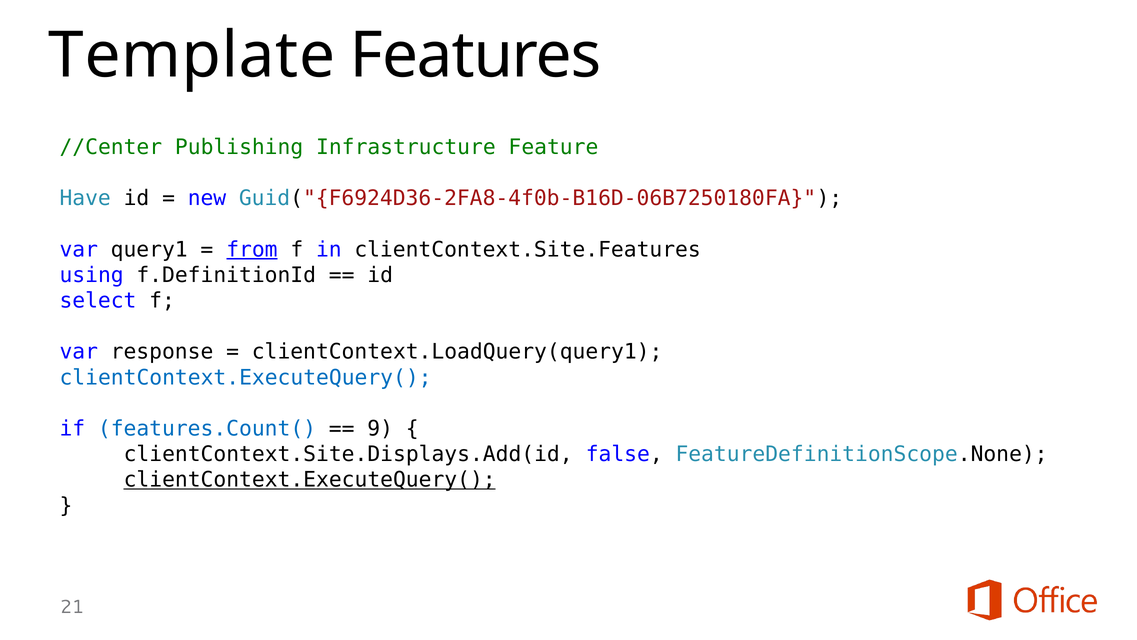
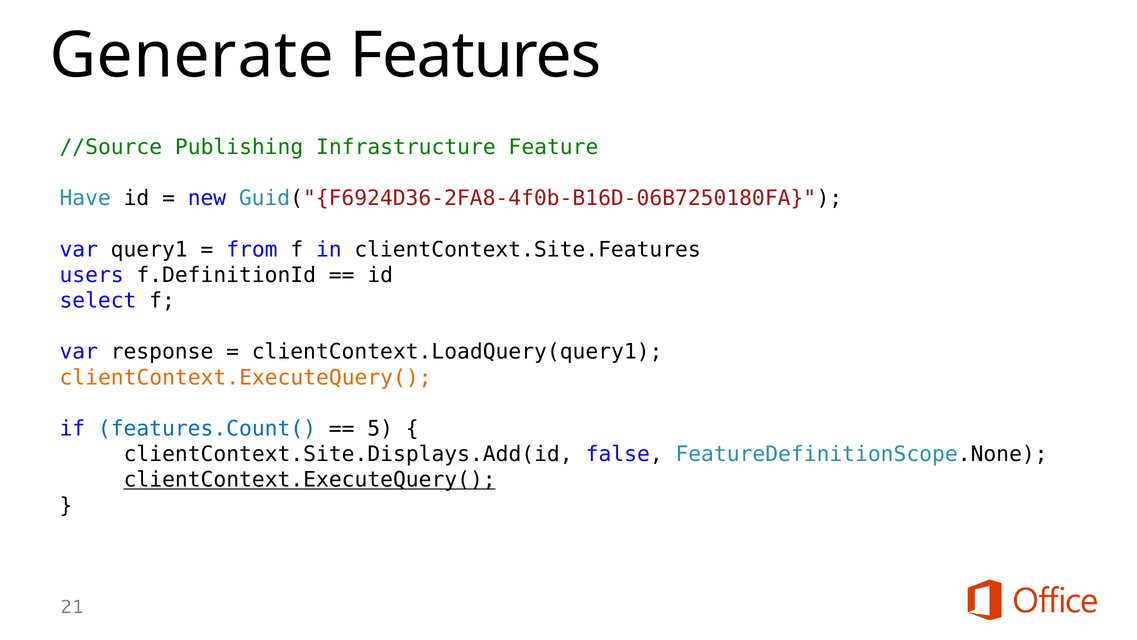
Template: Template -> Generate
//Center: //Center -> //Source
from underline: present -> none
using: using -> users
clientContext.ExecuteQuery( at (246, 377) colour: blue -> orange
9: 9 -> 5
